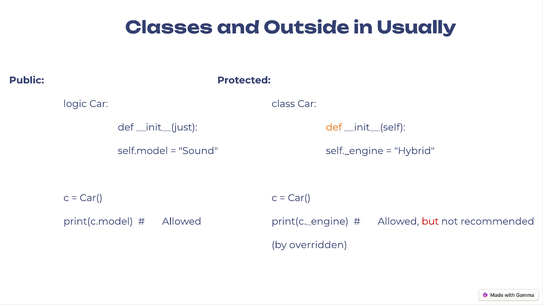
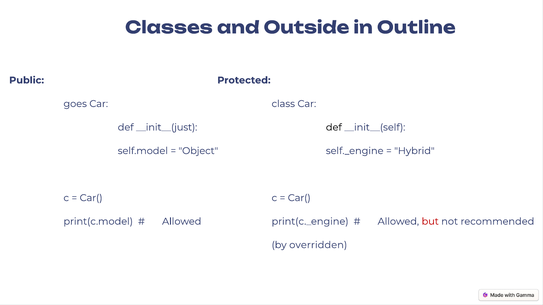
Usually: Usually -> Outline
logic: logic -> goes
def at (334, 127) colour: orange -> black
Sound: Sound -> Object
